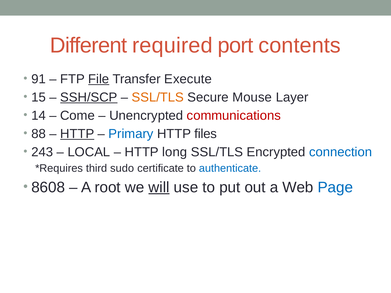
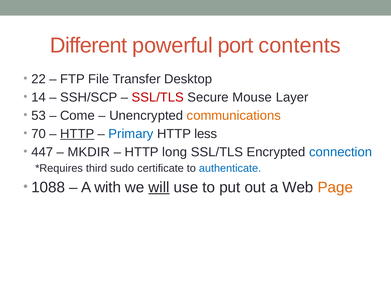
required: required -> powerful
91: 91 -> 22
File underline: present -> none
Execute: Execute -> Desktop
15: 15 -> 14
SSH/SCP underline: present -> none
SSL/TLS at (158, 97) colour: orange -> red
14: 14 -> 53
communications colour: red -> orange
88: 88 -> 70
files: files -> less
243: 243 -> 447
LOCAL: LOCAL -> MKDIR
8608: 8608 -> 1088
root: root -> with
Page colour: blue -> orange
